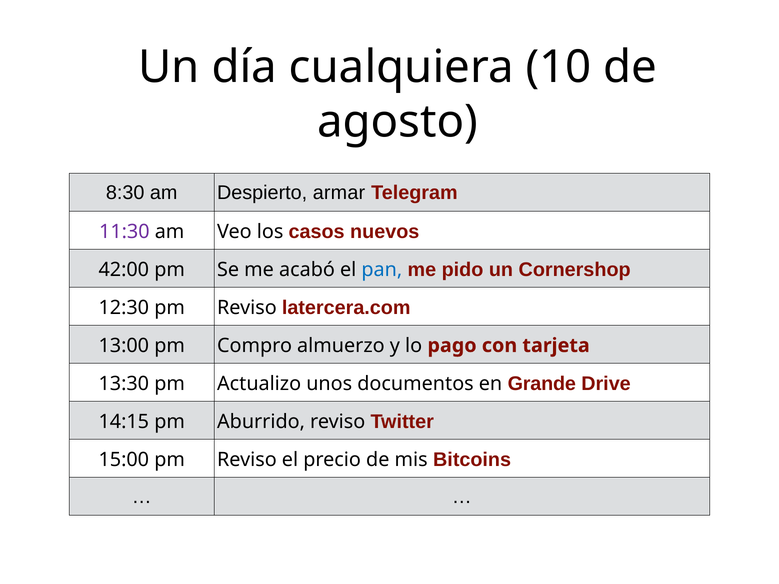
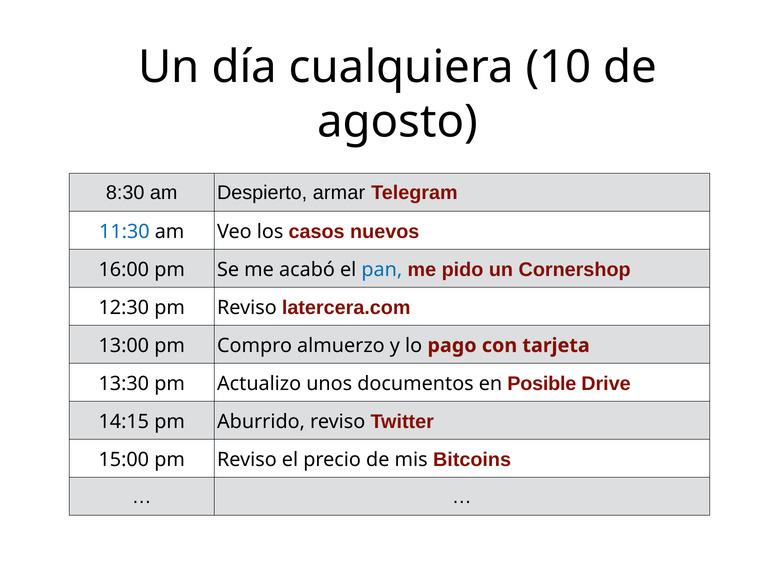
11:30 colour: purple -> blue
42:00: 42:00 -> 16:00
Grande: Grande -> Posible
